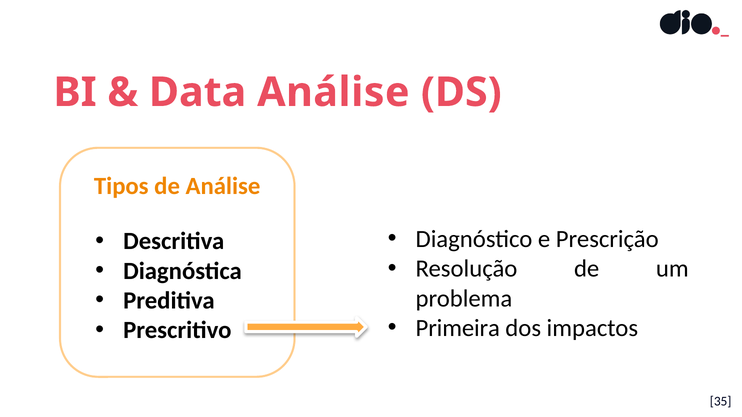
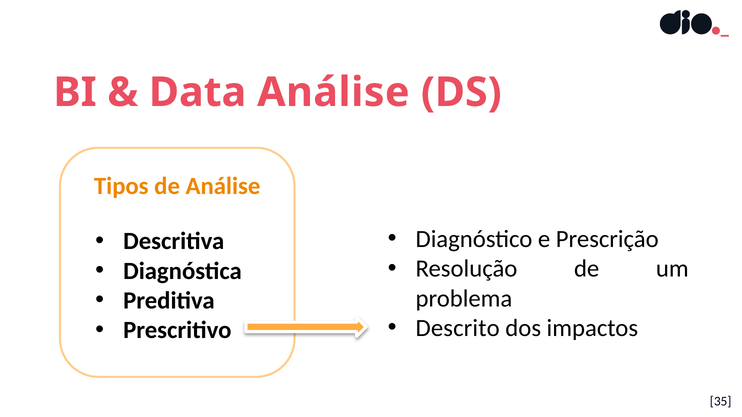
Primeira: Primeira -> Descrito
